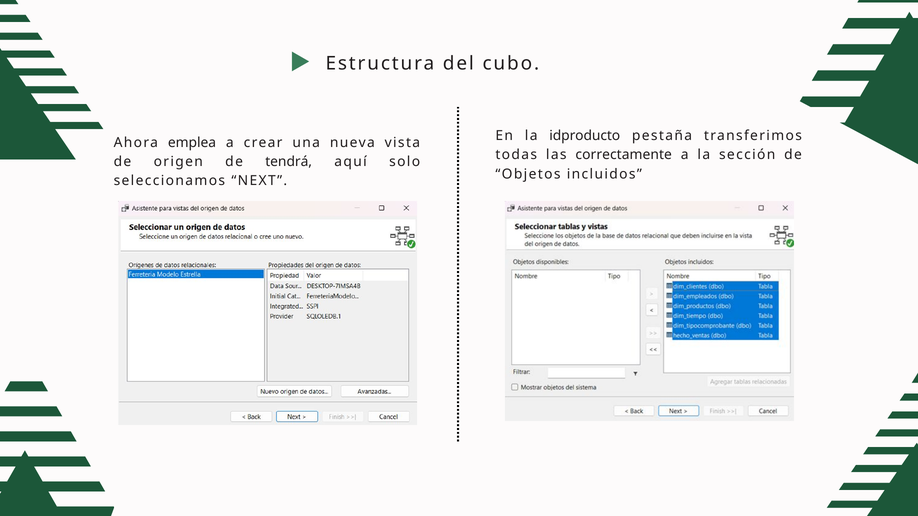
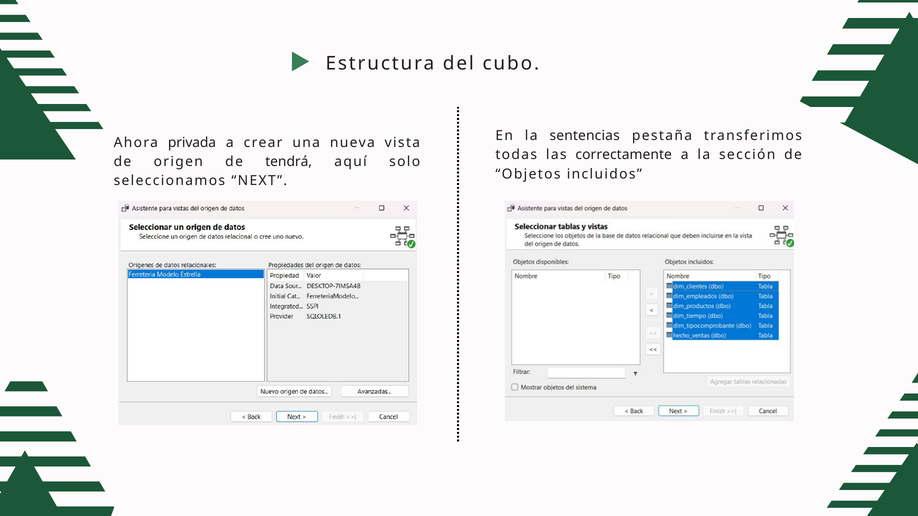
idproducto: idproducto -> sentencias
emplea: emplea -> privada
